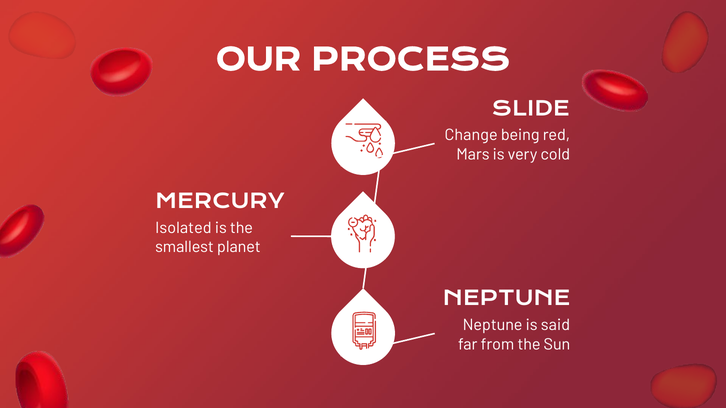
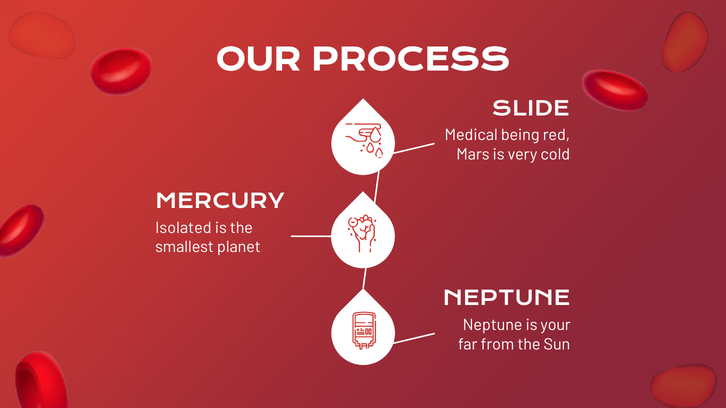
Change: Change -> Medical
said: said -> your
